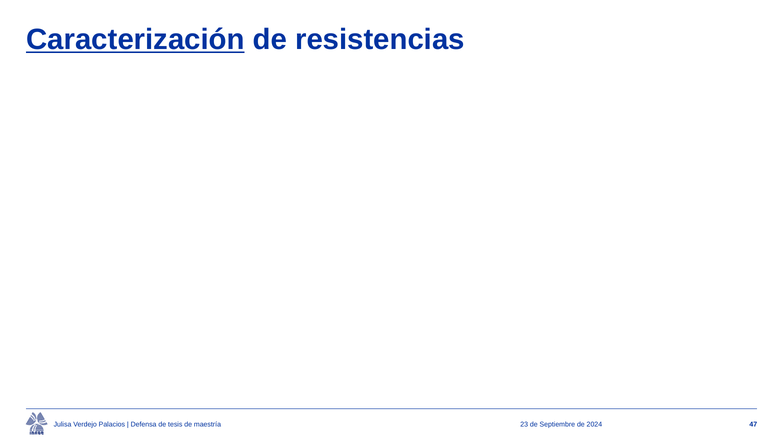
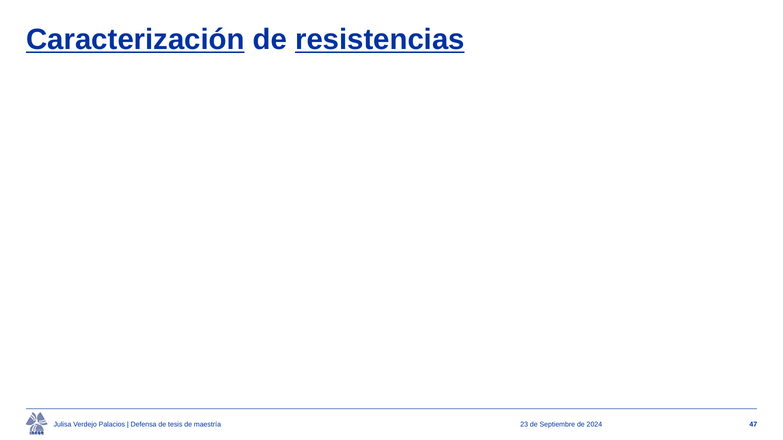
resistencias underline: none -> present
